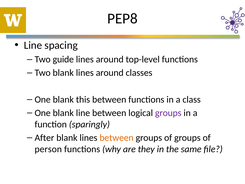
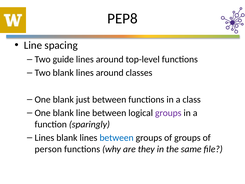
this: this -> just
After at (44, 138): After -> Lines
between at (117, 138) colour: orange -> blue
